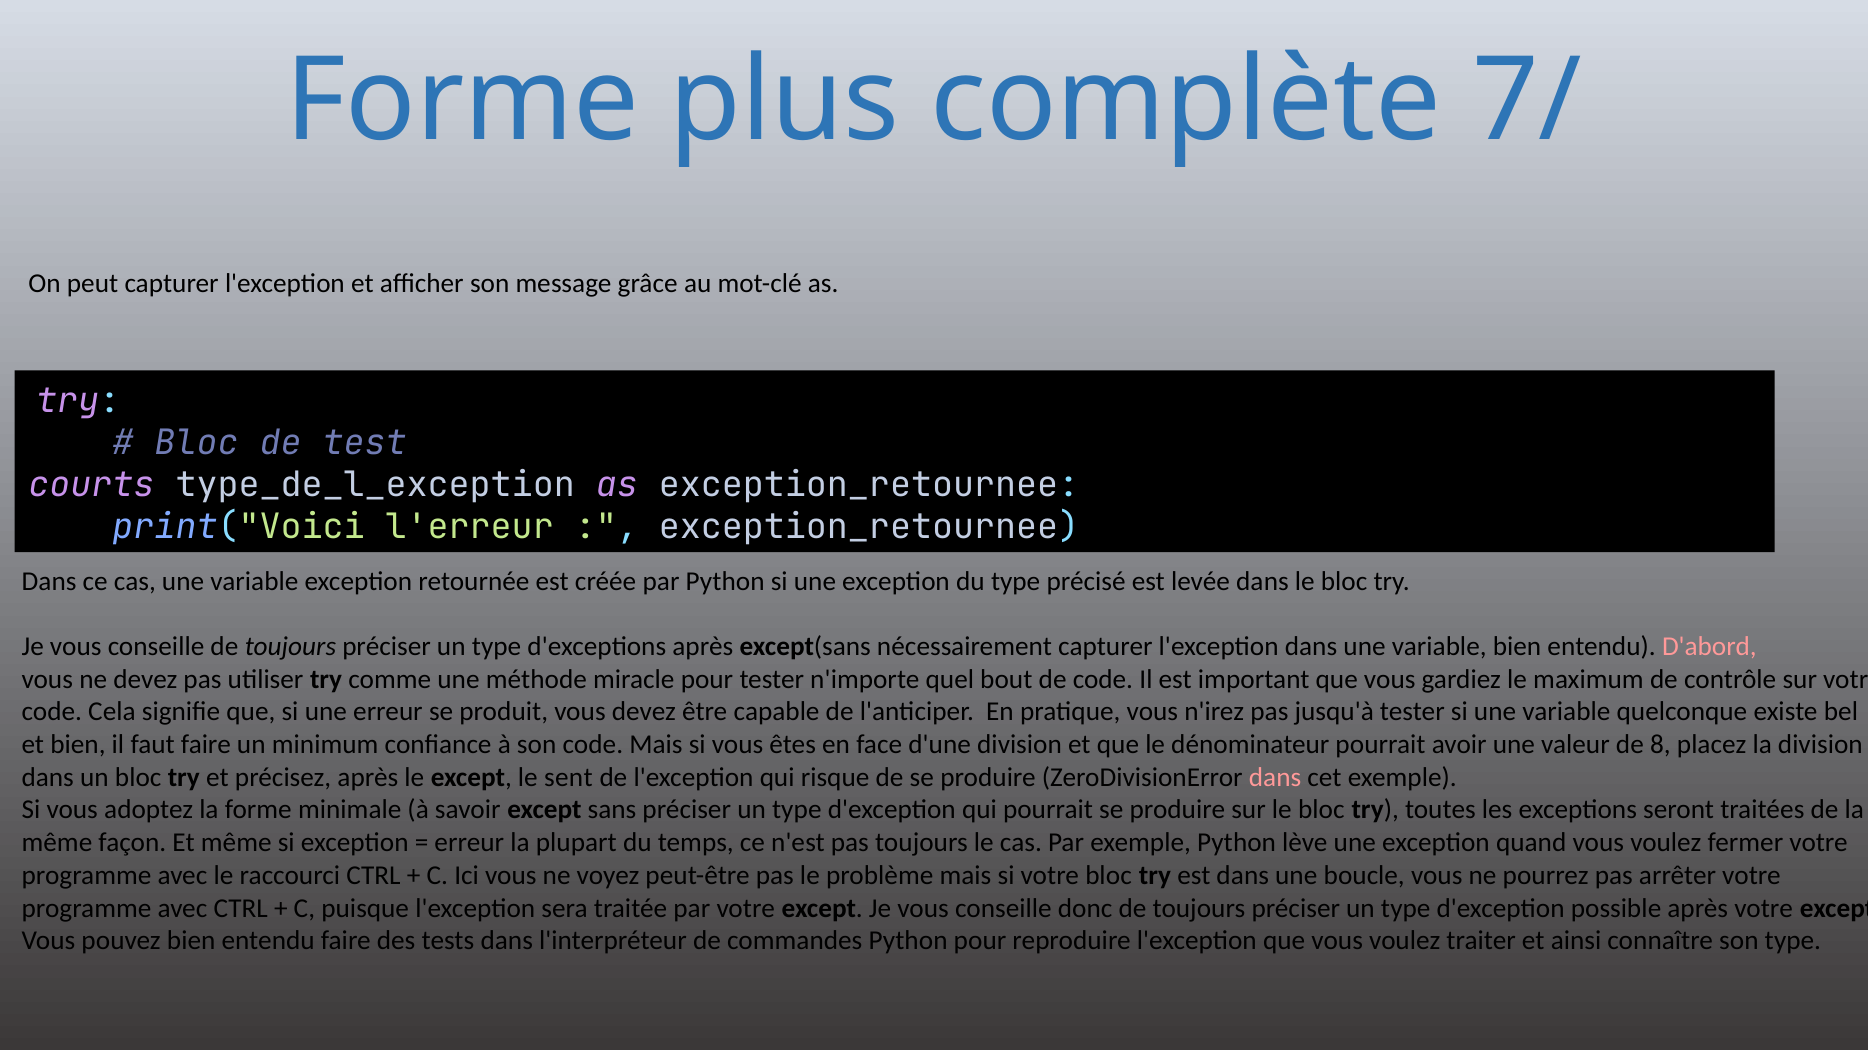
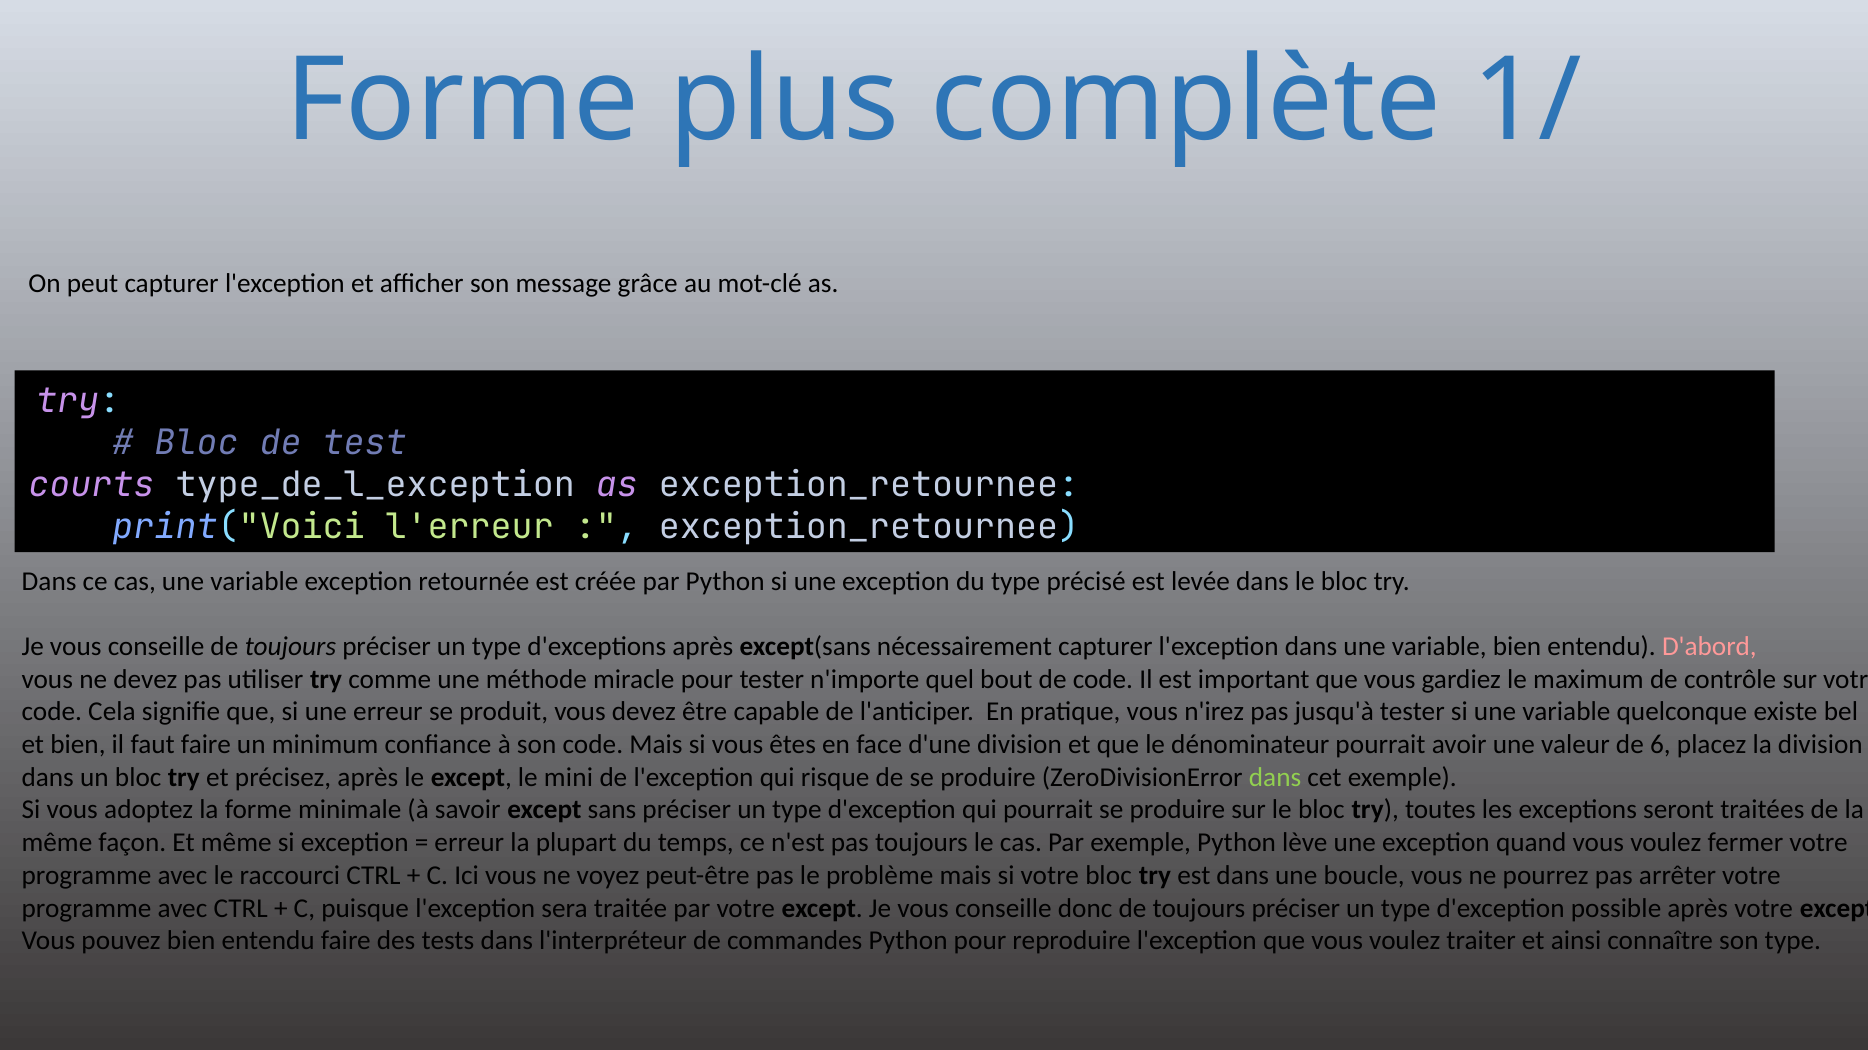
7/: 7/ -> 1/
8: 8 -> 6
sent: sent -> mini
dans at (1275, 778) colour: pink -> light green
